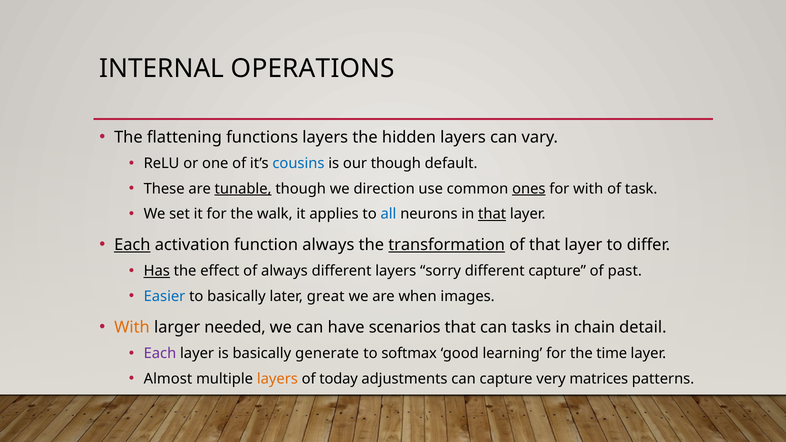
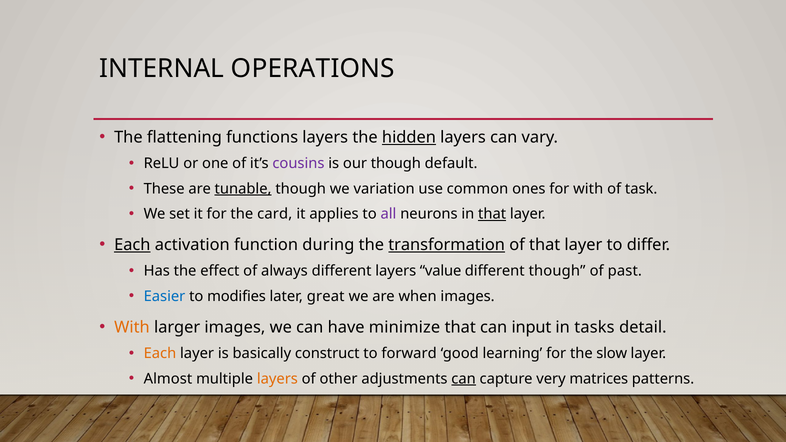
hidden underline: none -> present
cousins colour: blue -> purple
direction: direction -> variation
ones underline: present -> none
walk: walk -> card
all colour: blue -> purple
function always: always -> during
Has underline: present -> none
sorry: sorry -> value
different capture: capture -> though
to basically: basically -> modifies
larger needed: needed -> images
scenarios: scenarios -> minimize
tasks: tasks -> input
chain: chain -> tasks
Each at (160, 354) colour: purple -> orange
generate: generate -> construct
softmax: softmax -> forward
time: time -> slow
today: today -> other
can at (464, 379) underline: none -> present
